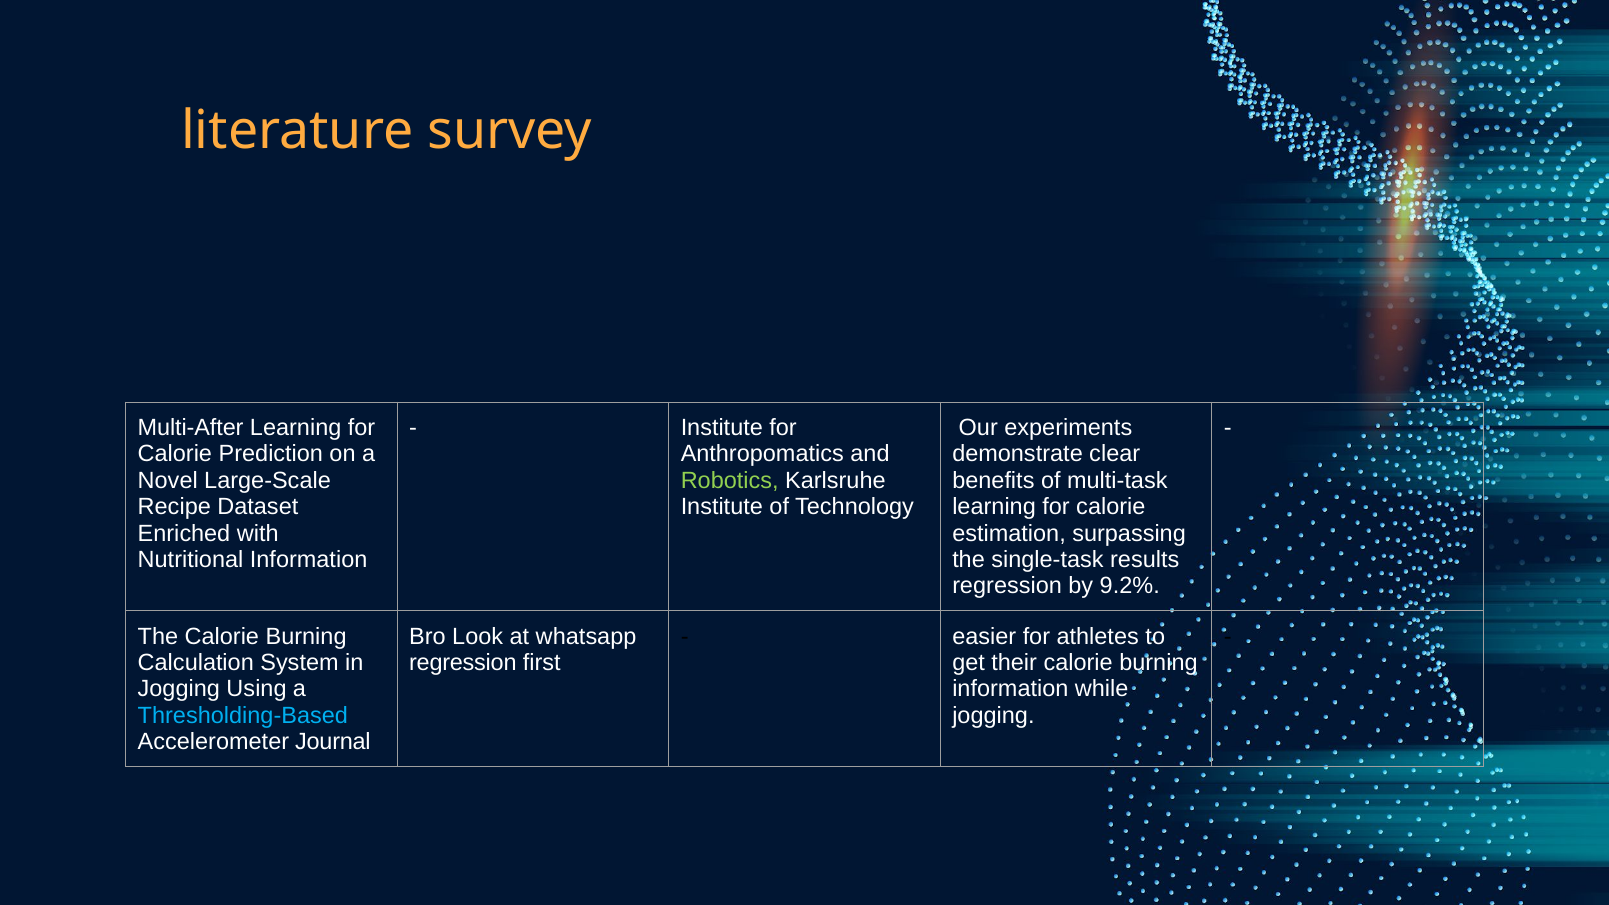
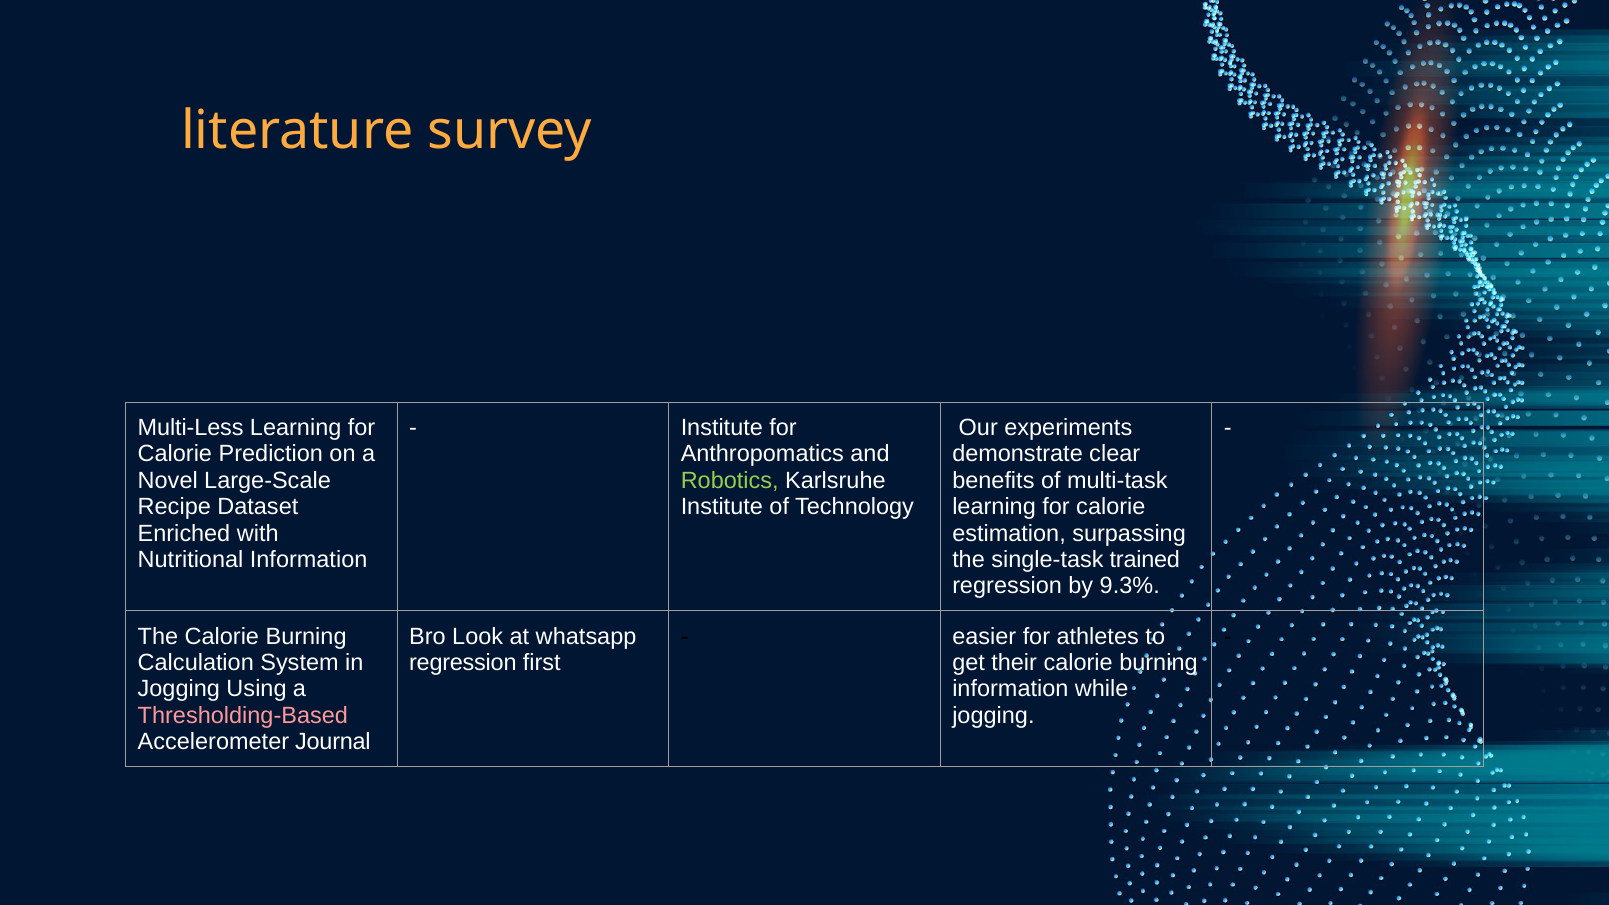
Multi-After: Multi-After -> Multi-Less
results: results -> trained
9.2%: 9.2% -> 9.3%
Thresholding-Based colour: light blue -> pink
